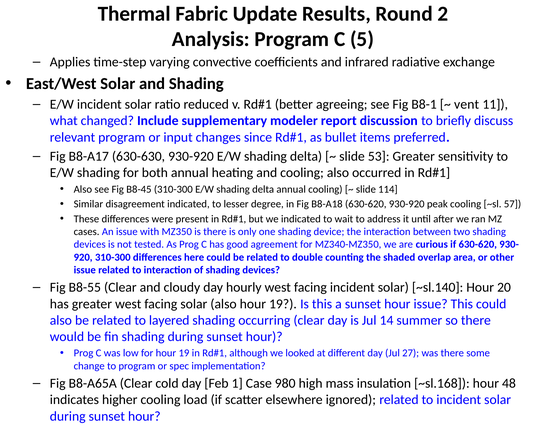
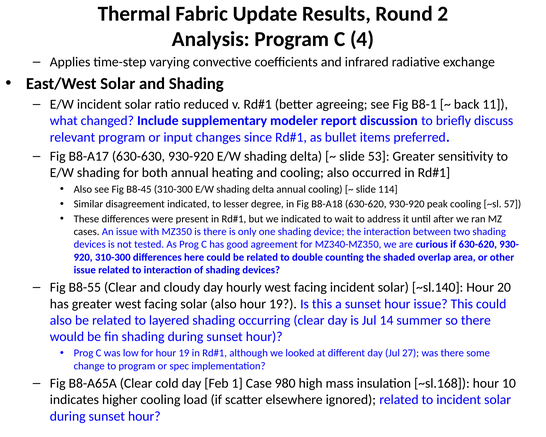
5: 5 -> 4
vent: vent -> back
48: 48 -> 10
